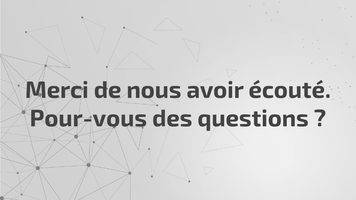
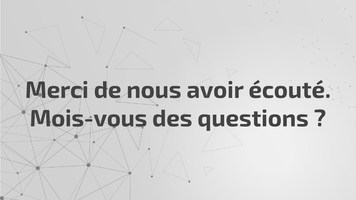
Pour-vous: Pour-vous -> Mois-vous
